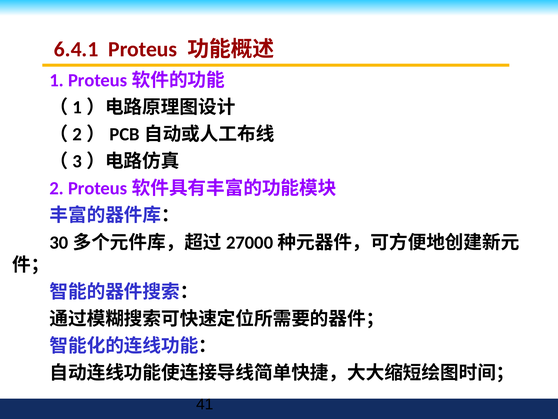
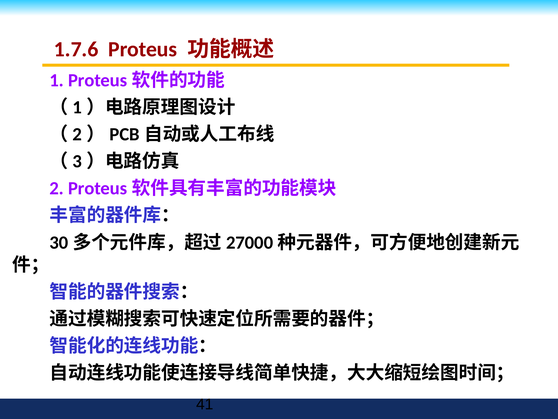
6.4.1: 6.4.1 -> 1.7.6
